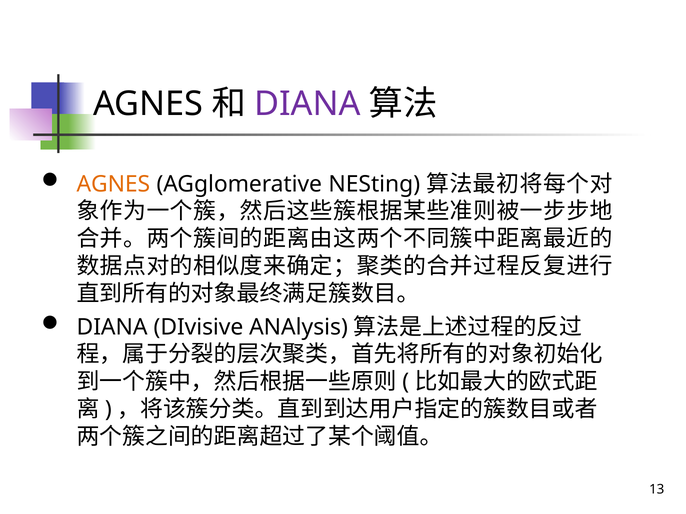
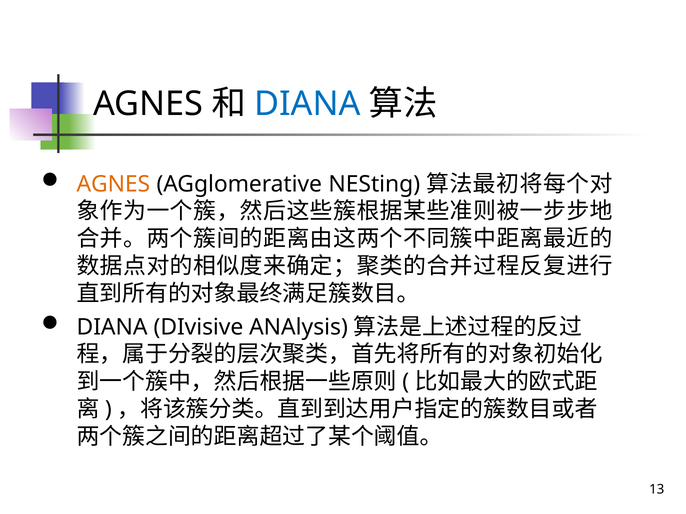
DIANA at (307, 104) colour: purple -> blue
